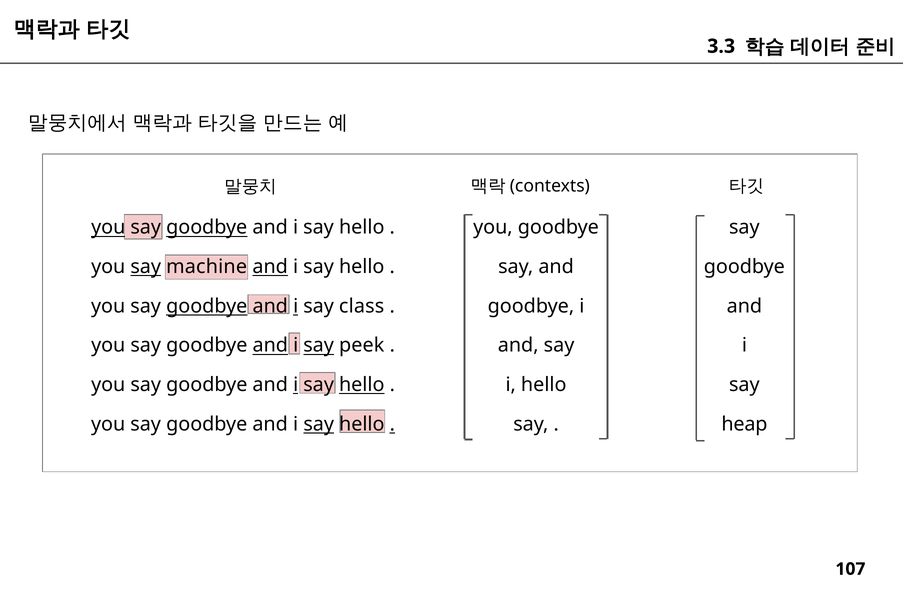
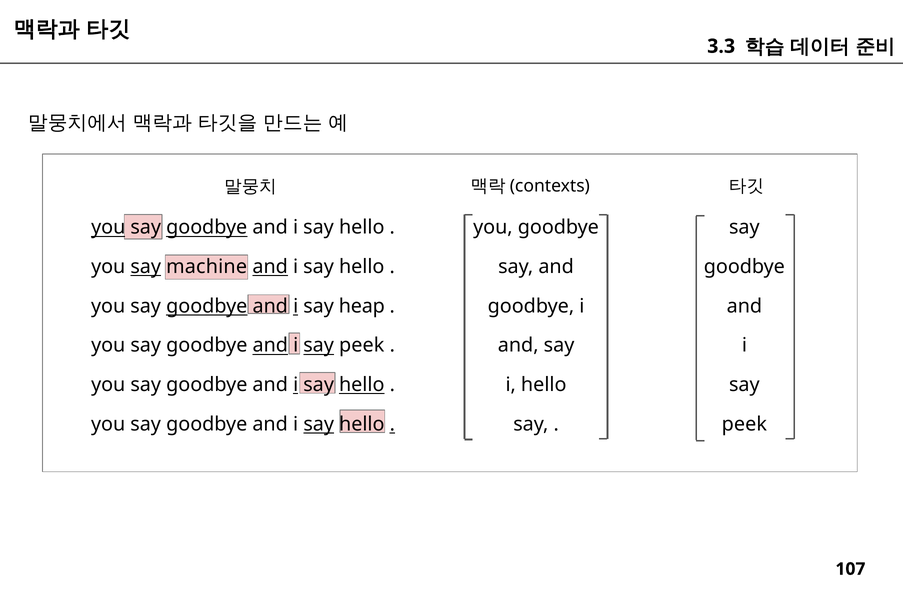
class: class -> heap
heap at (744, 424): heap -> peek
